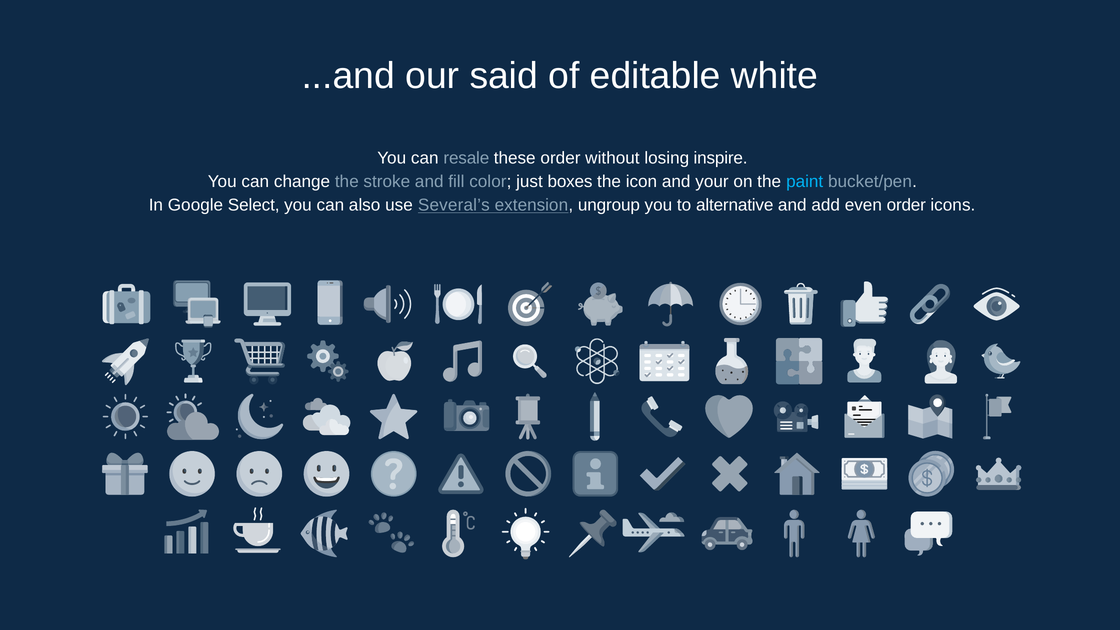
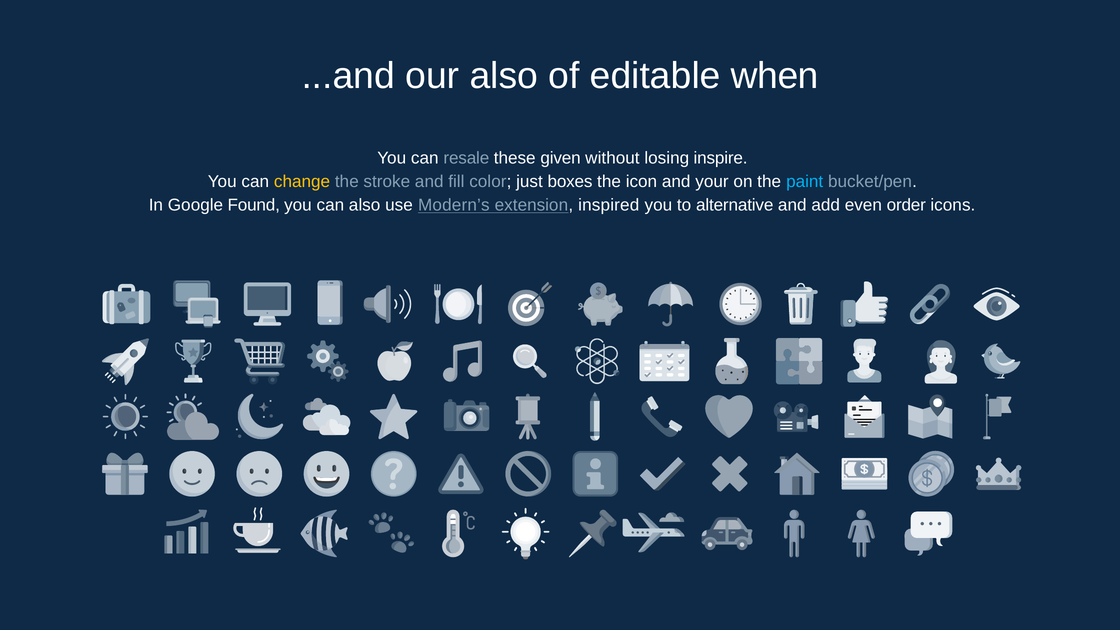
our said: said -> also
white: white -> when
these order: order -> given
change colour: white -> yellow
Select: Select -> Found
Several’s: Several’s -> Modern’s
ungroup: ungroup -> inspired
